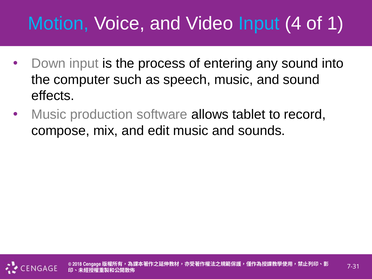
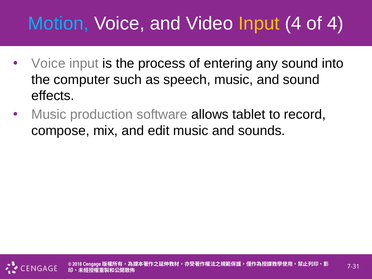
Input at (259, 24) colour: light blue -> yellow
of 1: 1 -> 4
Down at (49, 64): Down -> Voice
